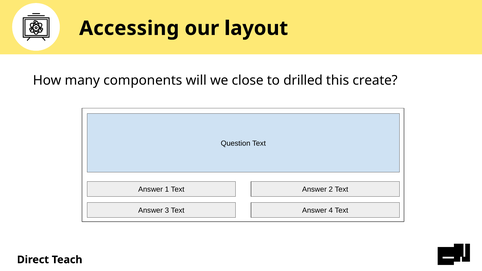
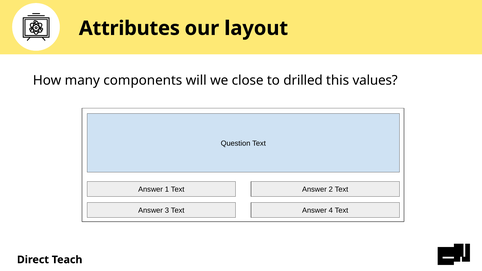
Accessing: Accessing -> Attributes
create: create -> values
